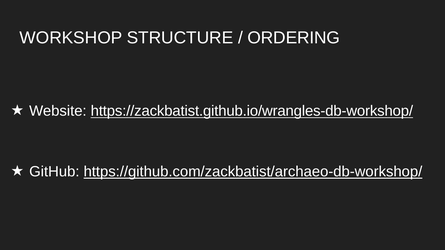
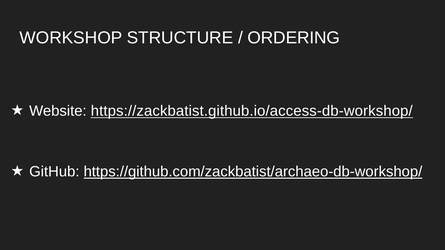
https://zackbatist.github.io/wrangles-db-workshop/: https://zackbatist.github.io/wrangles-db-workshop/ -> https://zackbatist.github.io/access-db-workshop/
